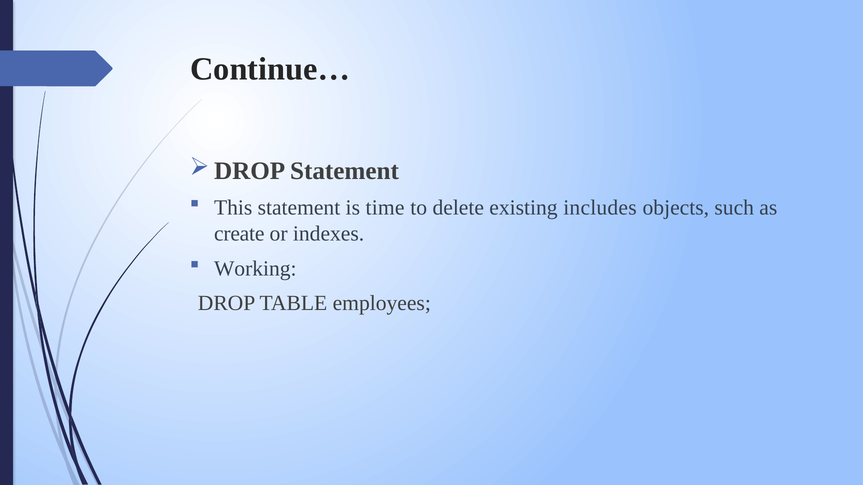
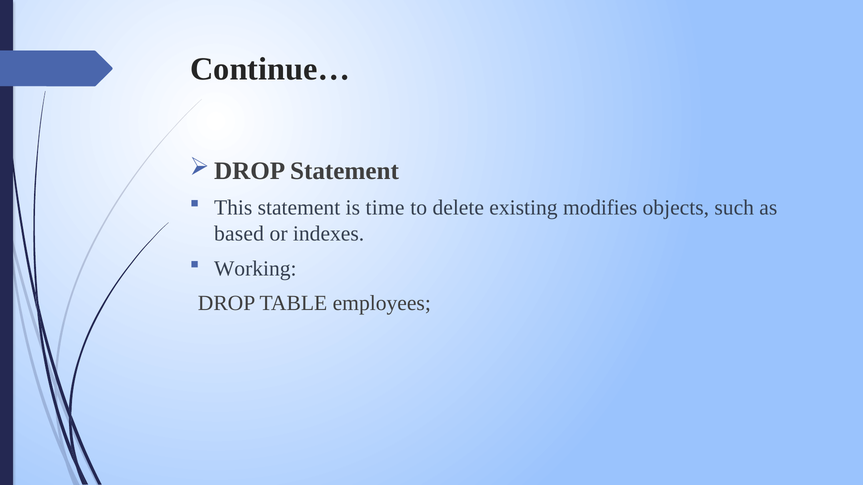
includes: includes -> modifies
create: create -> based
